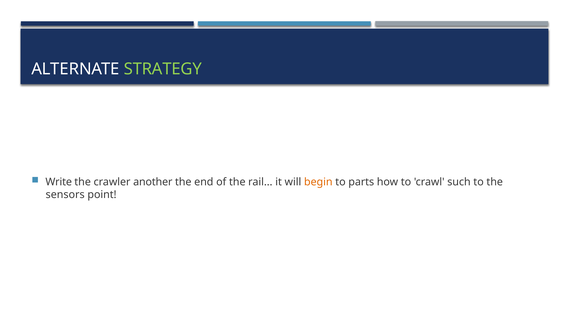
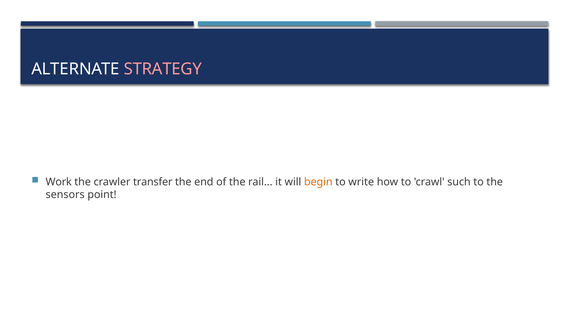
STRATEGY colour: light green -> pink
Write: Write -> Work
another: another -> transfer
parts: parts -> write
